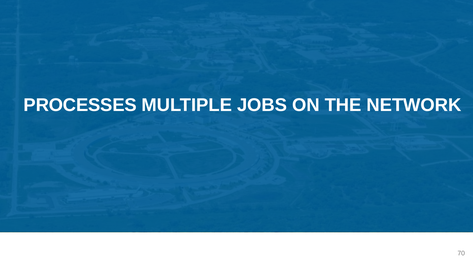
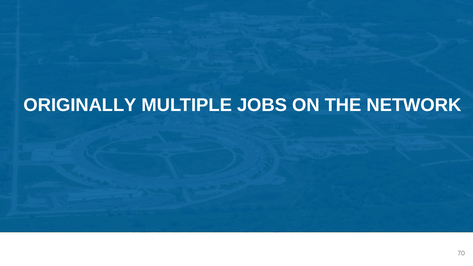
PROCESSES: PROCESSES -> ORIGINALLY
